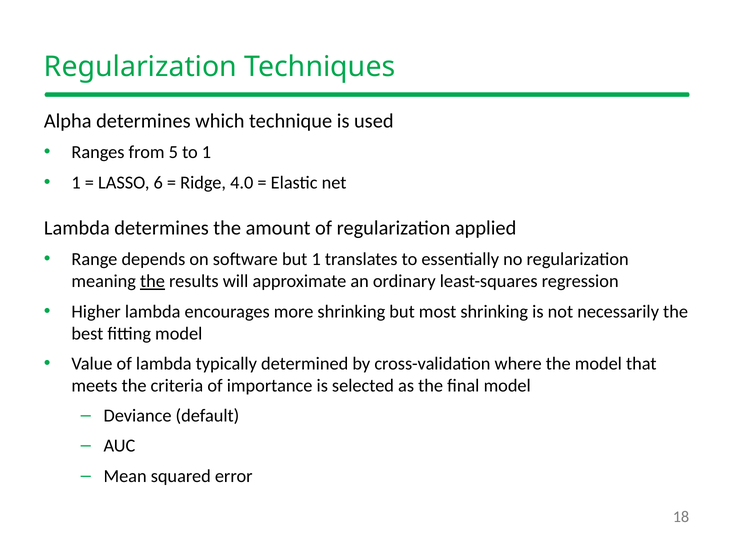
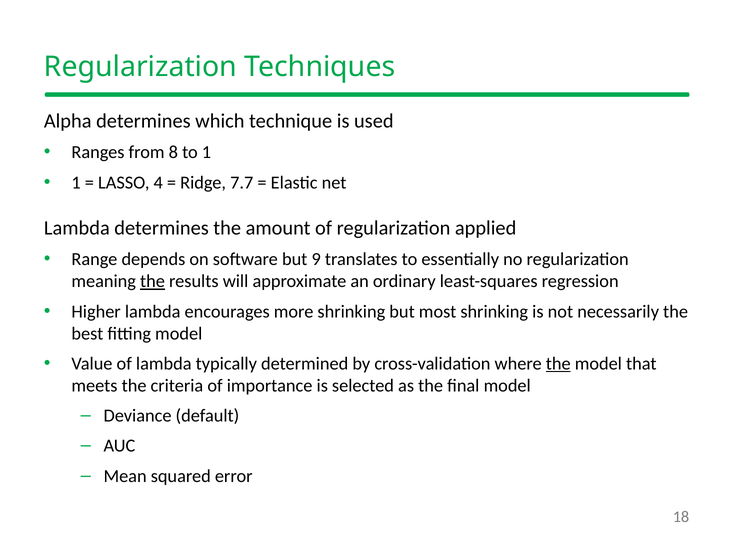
5: 5 -> 8
6: 6 -> 4
4.0: 4.0 -> 7.7
but 1: 1 -> 9
the at (558, 363) underline: none -> present
